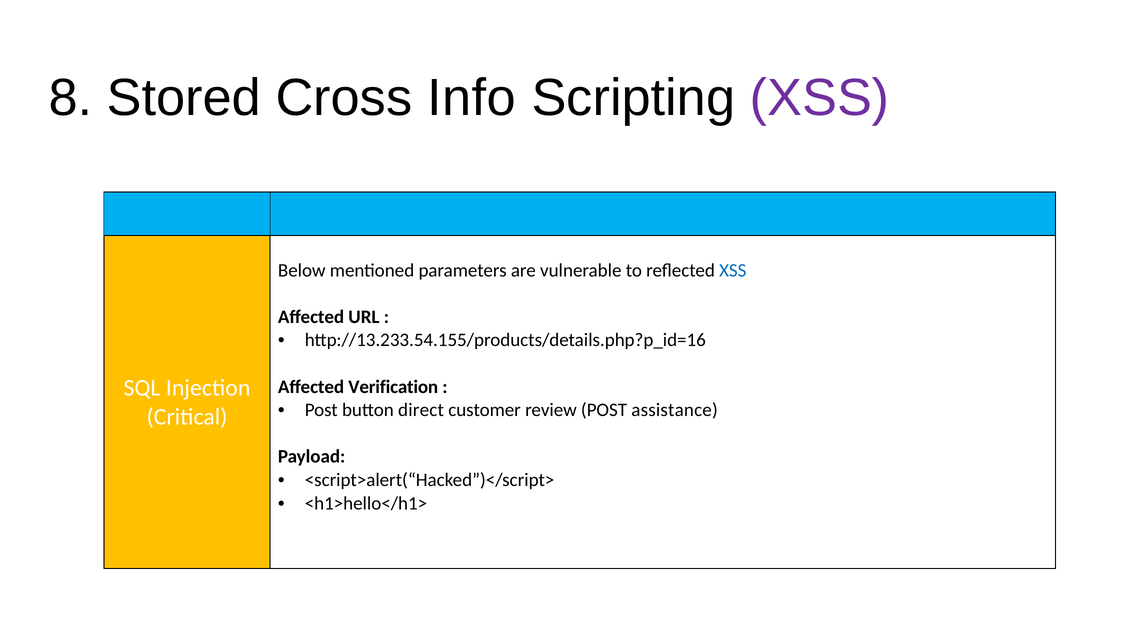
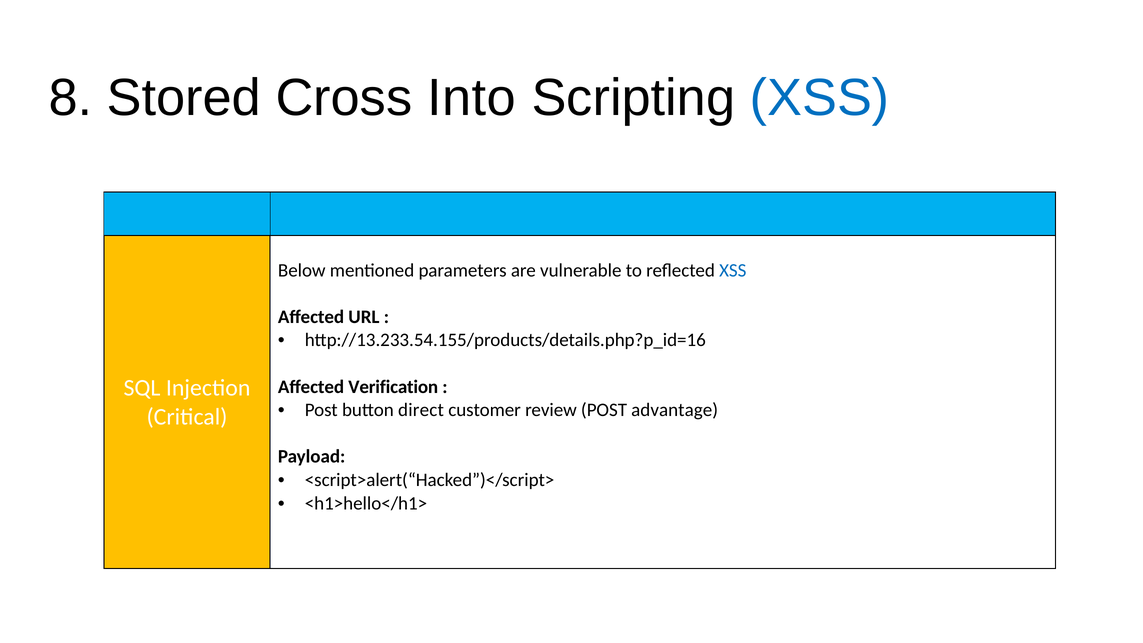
Info: Info -> Into
XSS at (820, 98) colour: purple -> blue
assistance: assistance -> advantage
